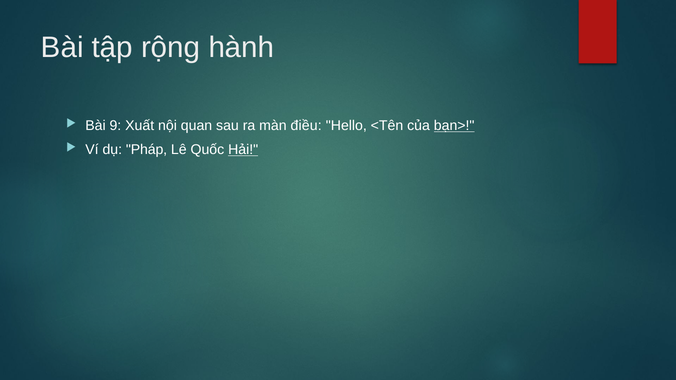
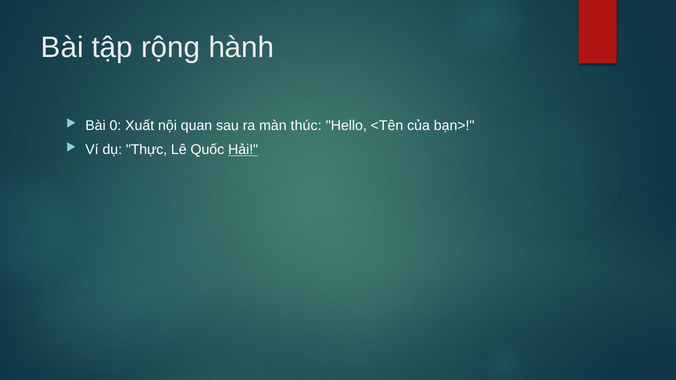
9: 9 -> 0
điều: điều -> thúc
bạn> underline: present -> none
Pháp: Pháp -> Thực
